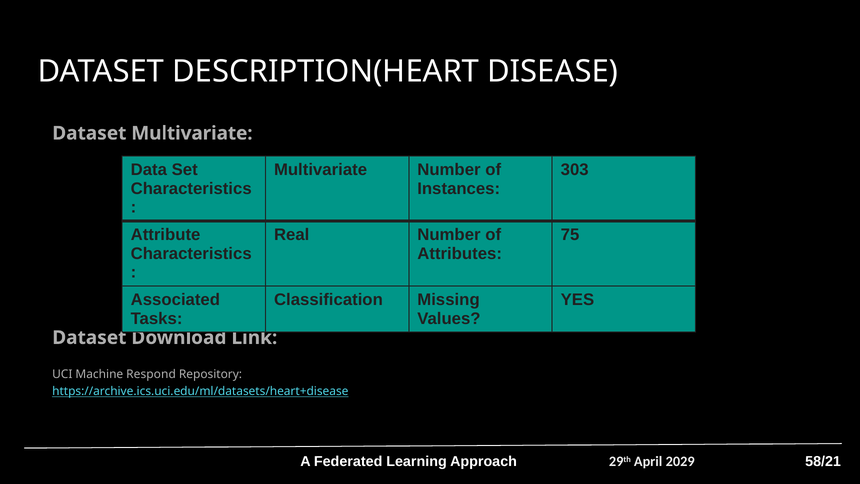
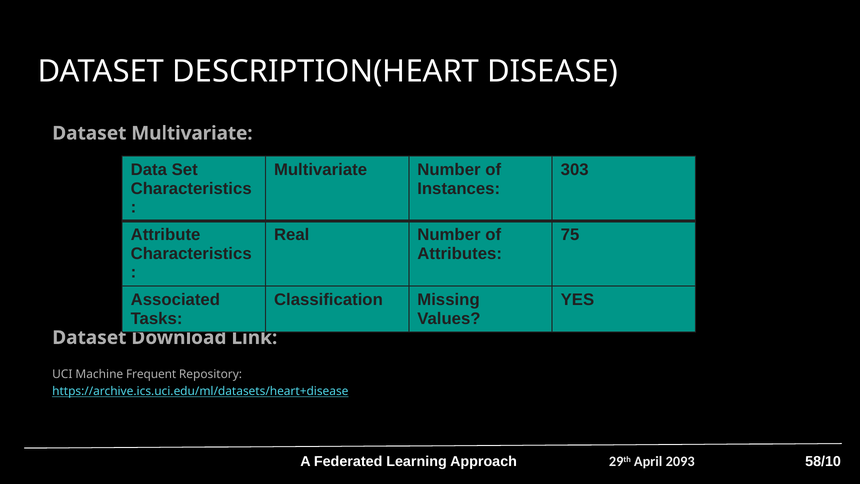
Respond: Respond -> Frequent
58/21: 58/21 -> 58/10
2029: 2029 -> 2093
